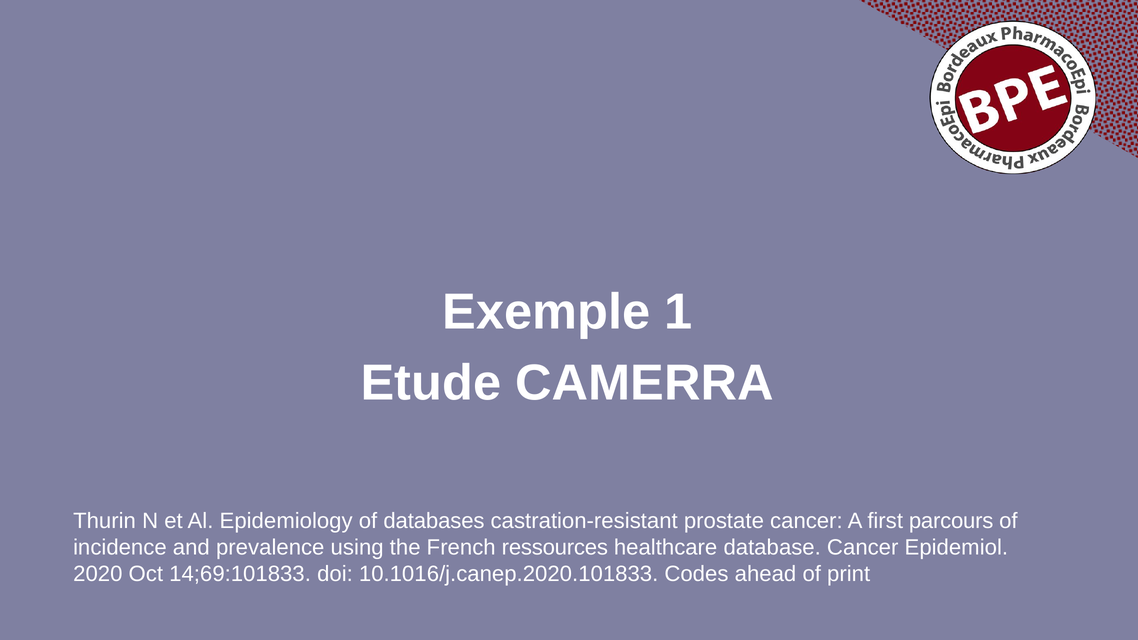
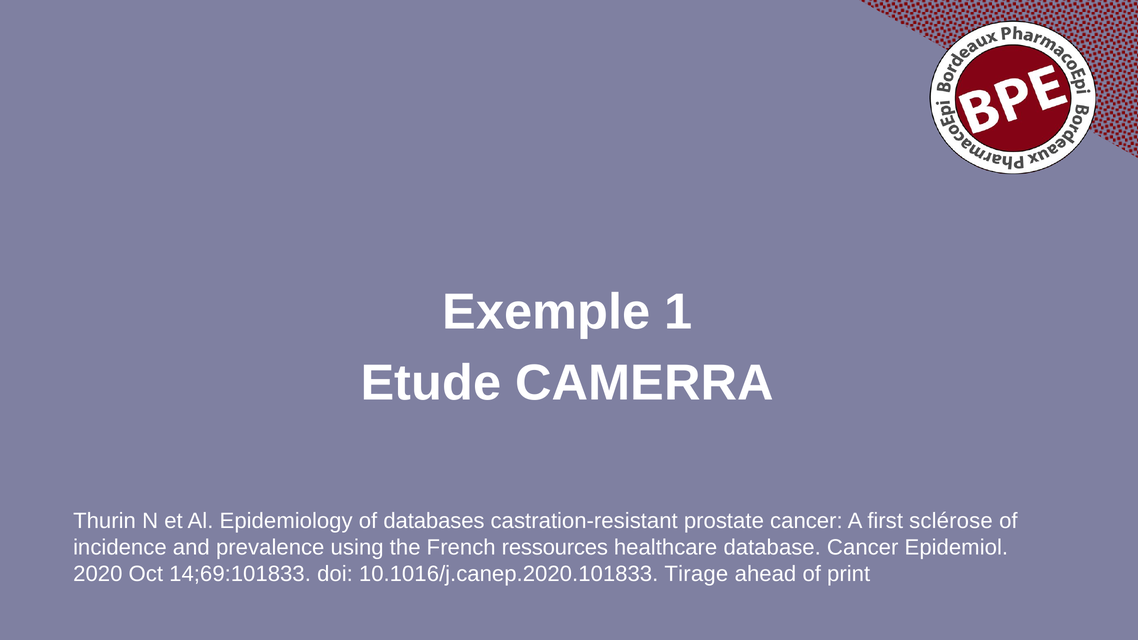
parcours: parcours -> sclérose
Codes: Codes -> Tirage
